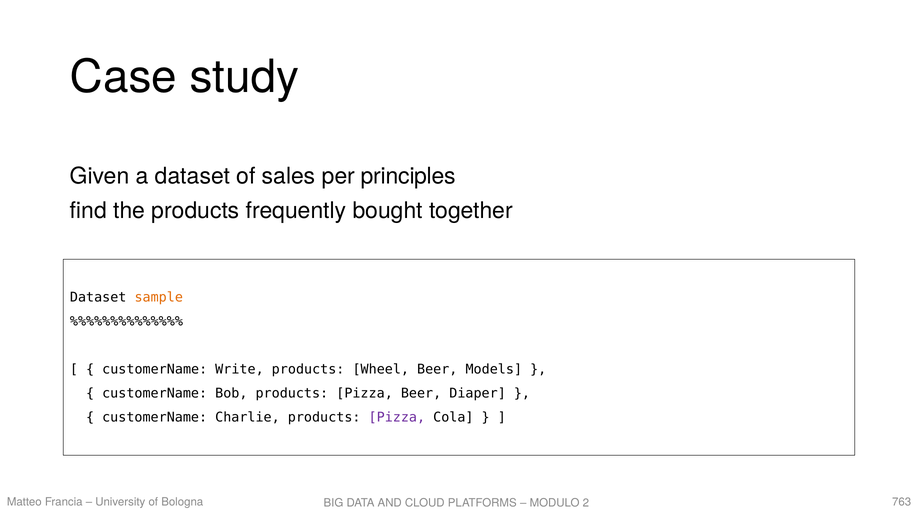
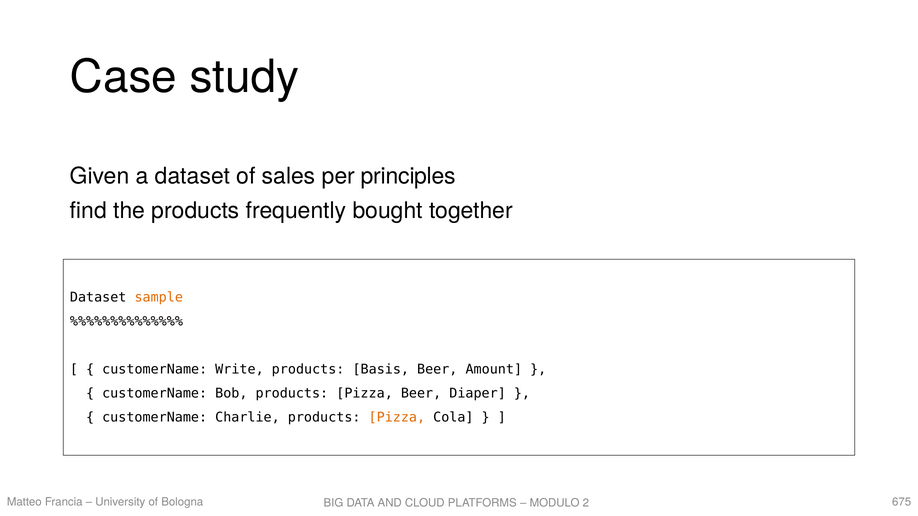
Wheel: Wheel -> Basis
Models: Models -> Amount
Pizza at (397, 418) colour: purple -> orange
763: 763 -> 675
